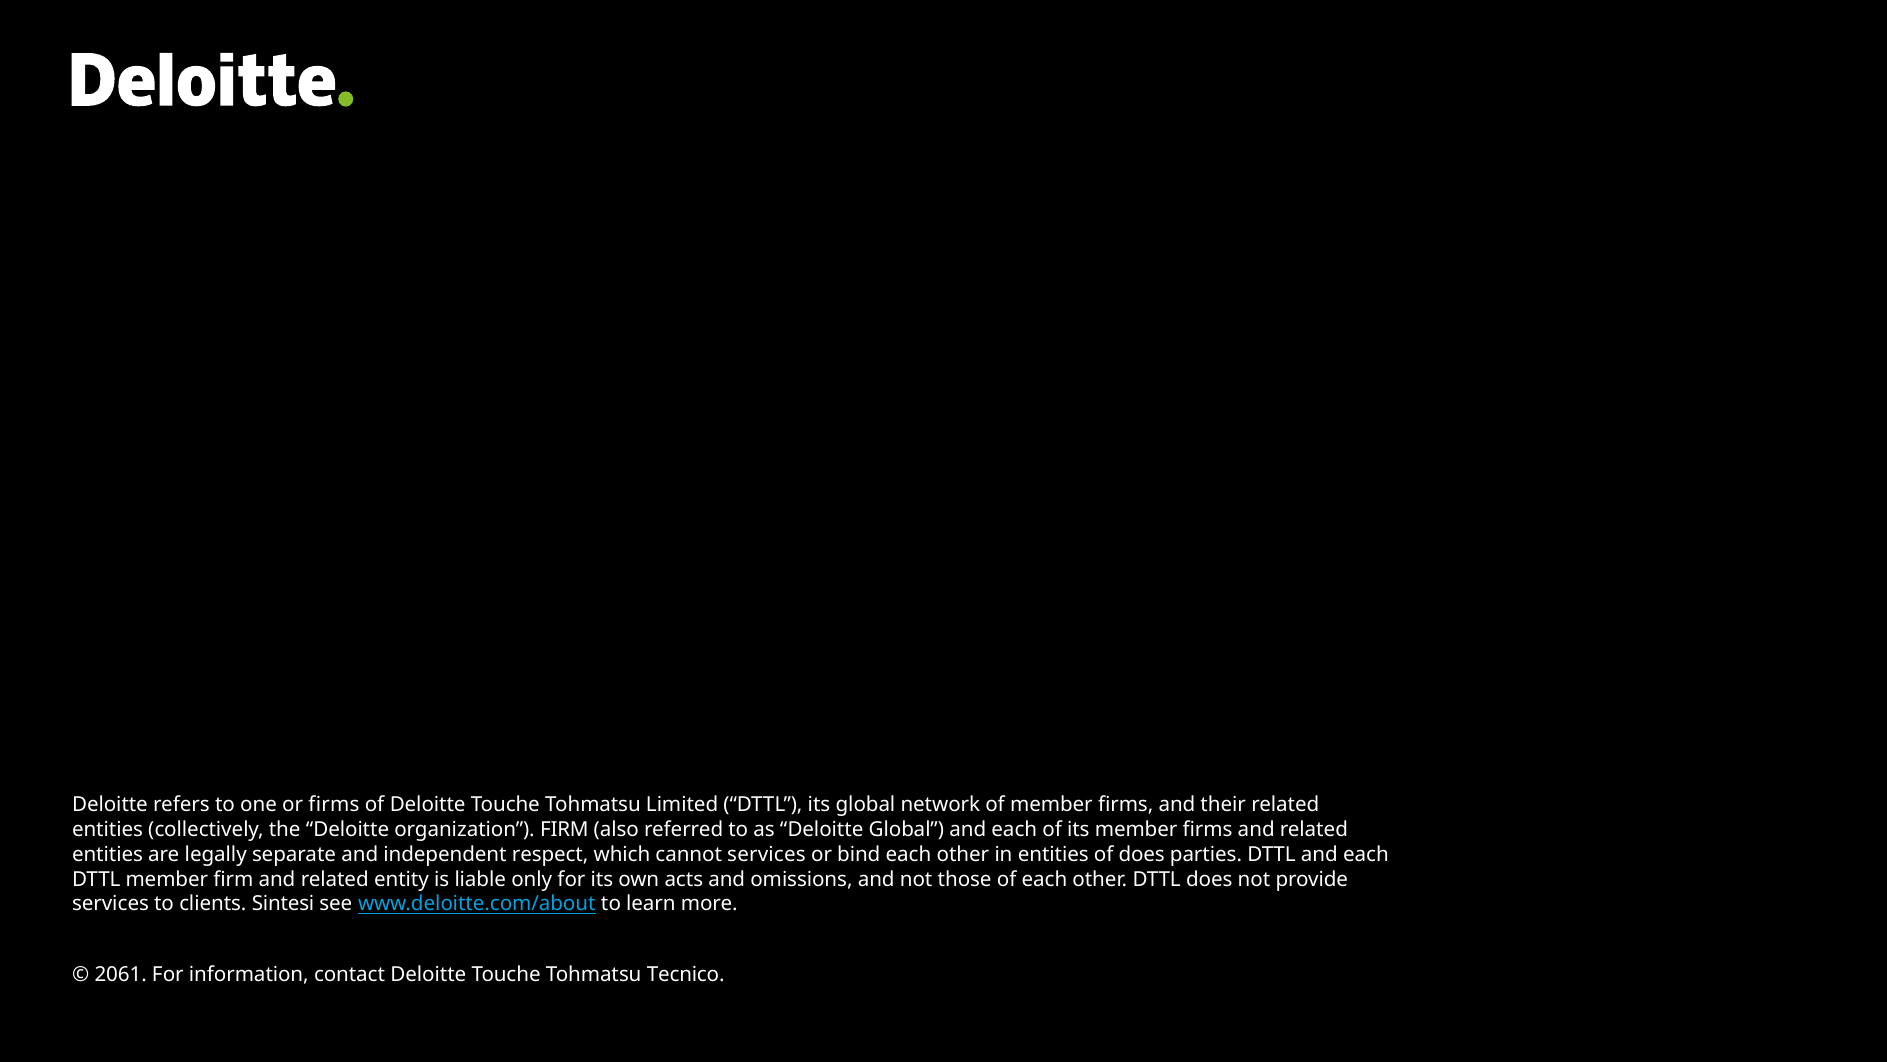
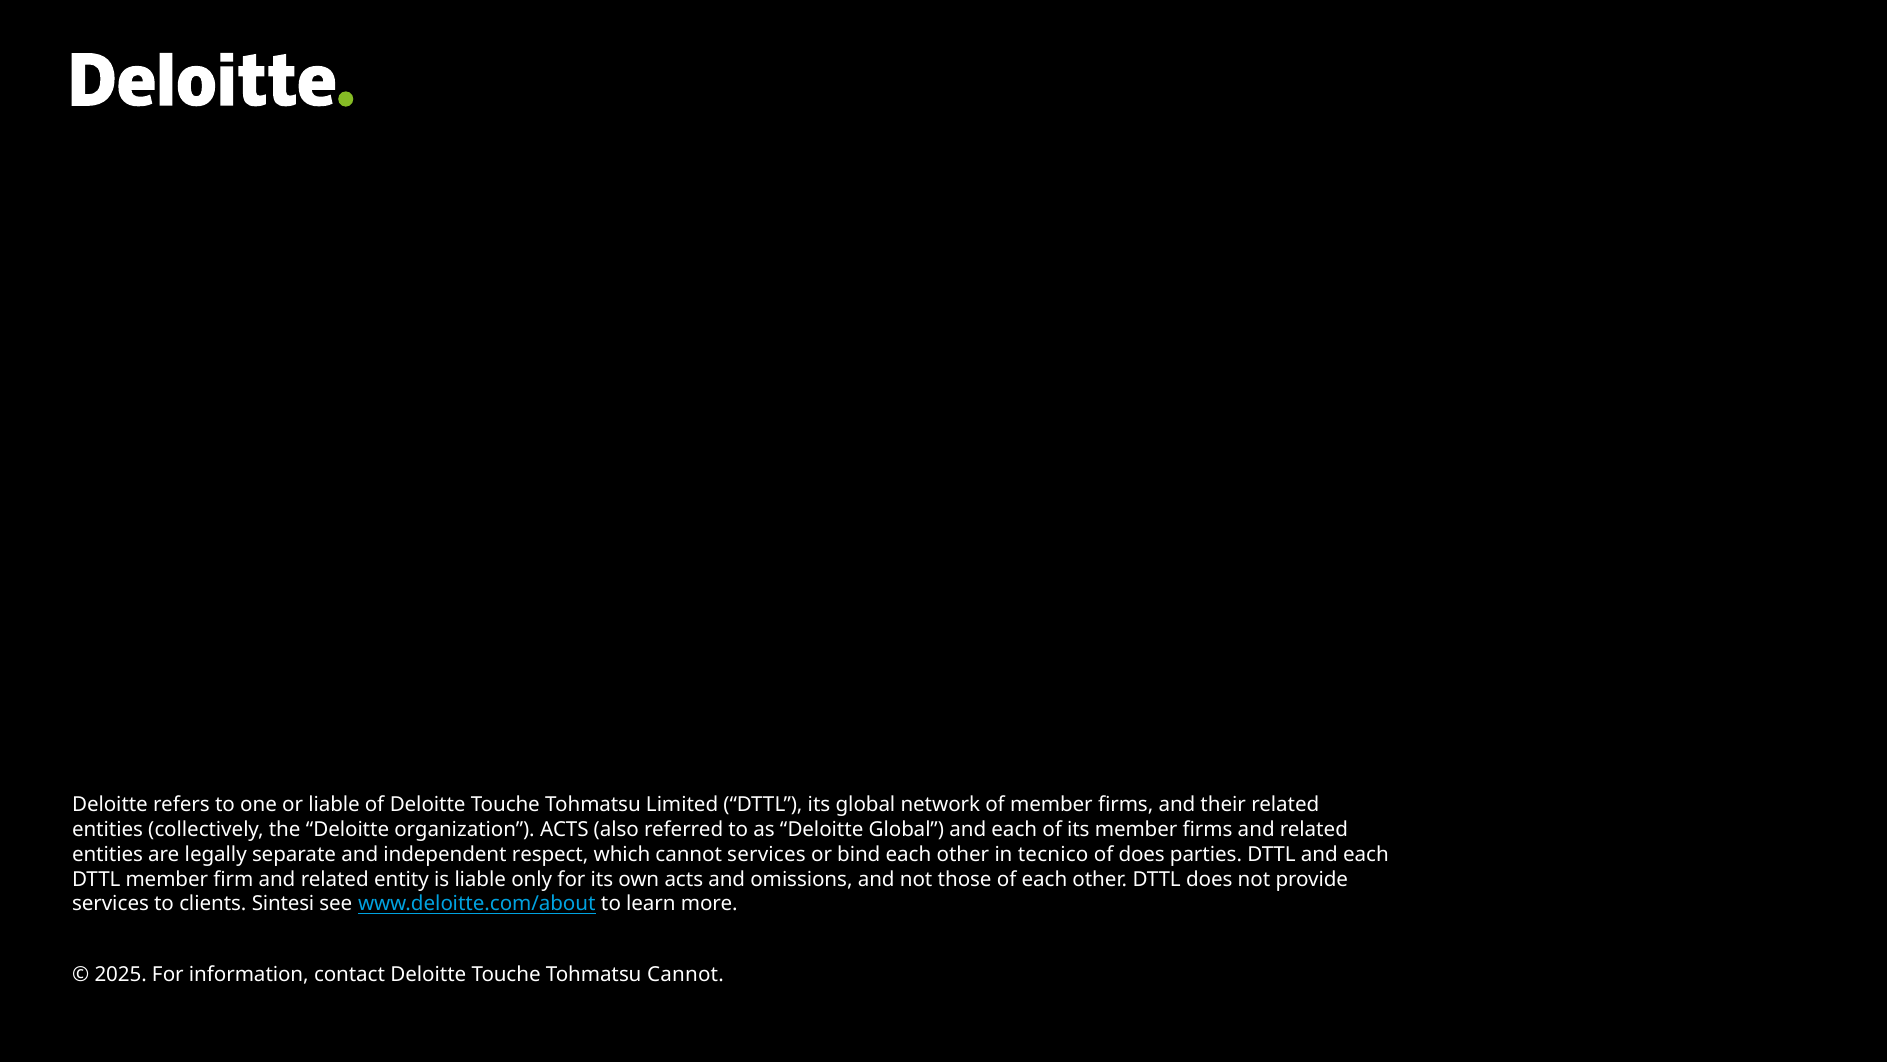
or firms: firms -> liable
organization FIRM: FIRM -> ACTS
in entities: entities -> tecnico
2061: 2061 -> 2025
Tohmatsu Tecnico: Tecnico -> Cannot
